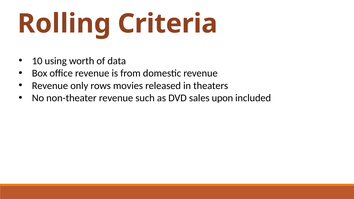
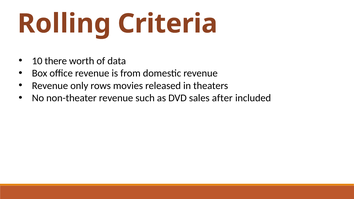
using: using -> there
upon: upon -> after
